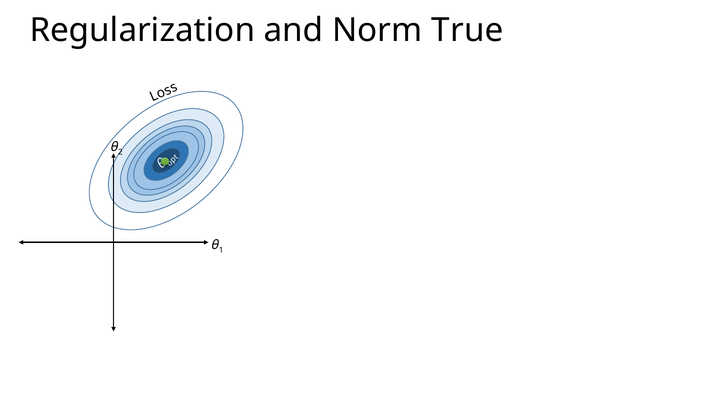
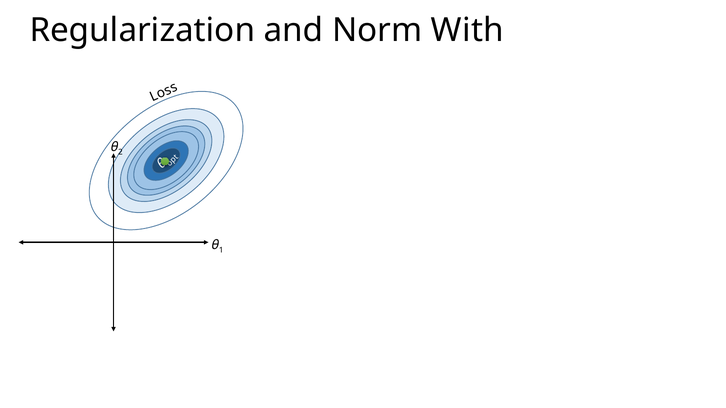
True: True -> With
